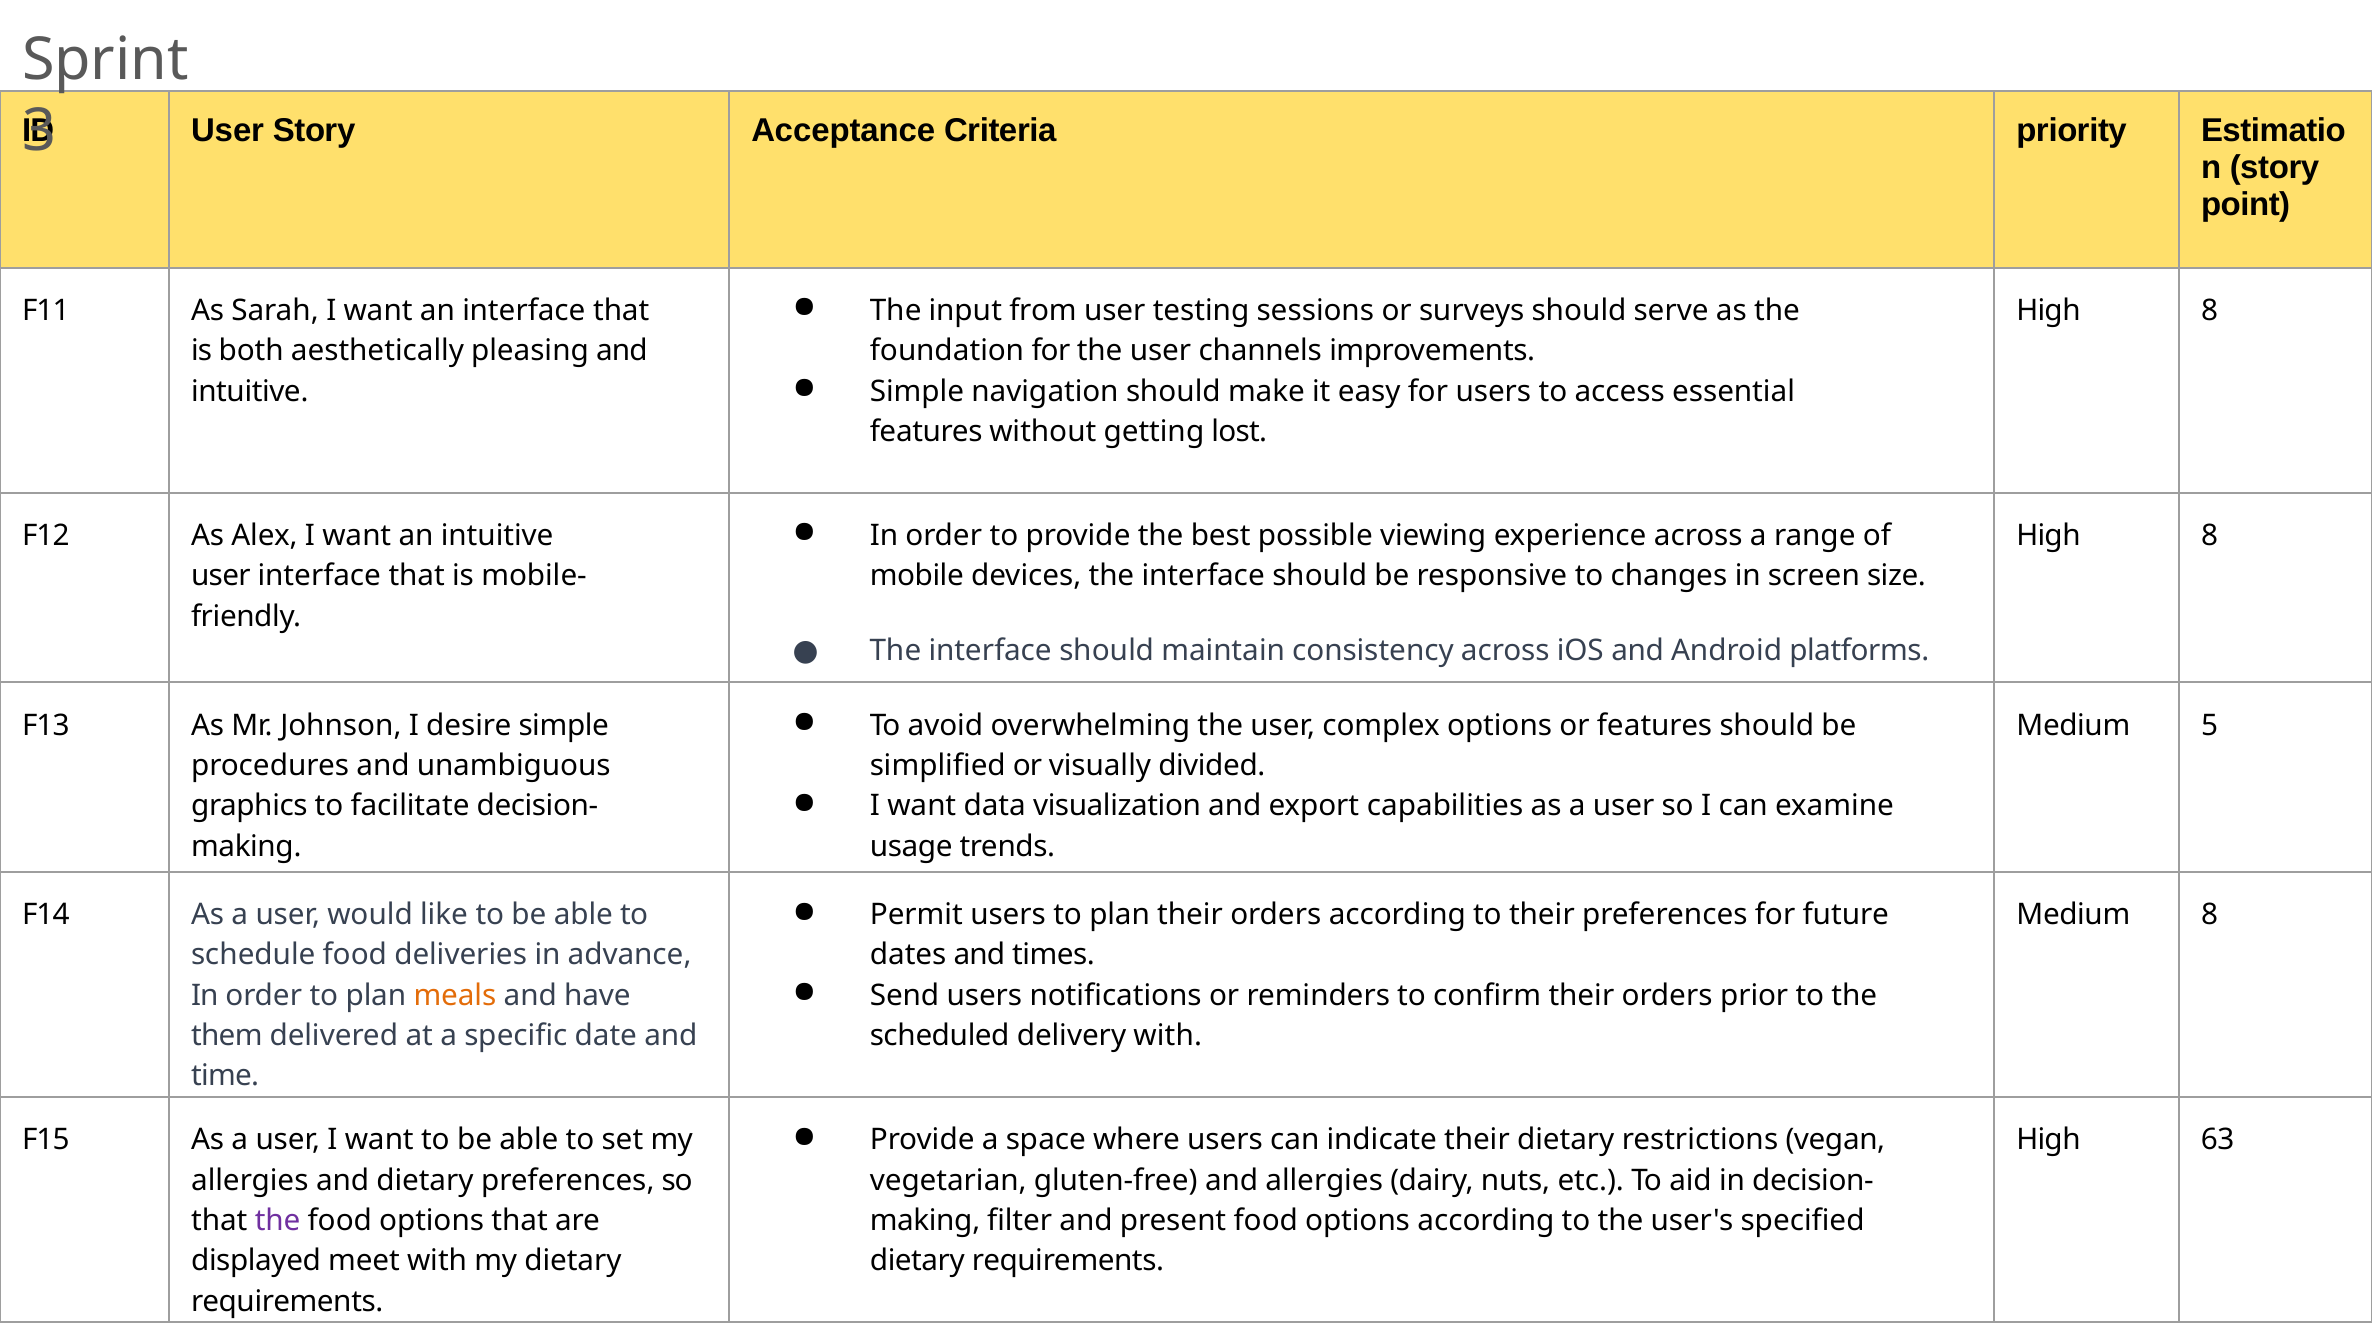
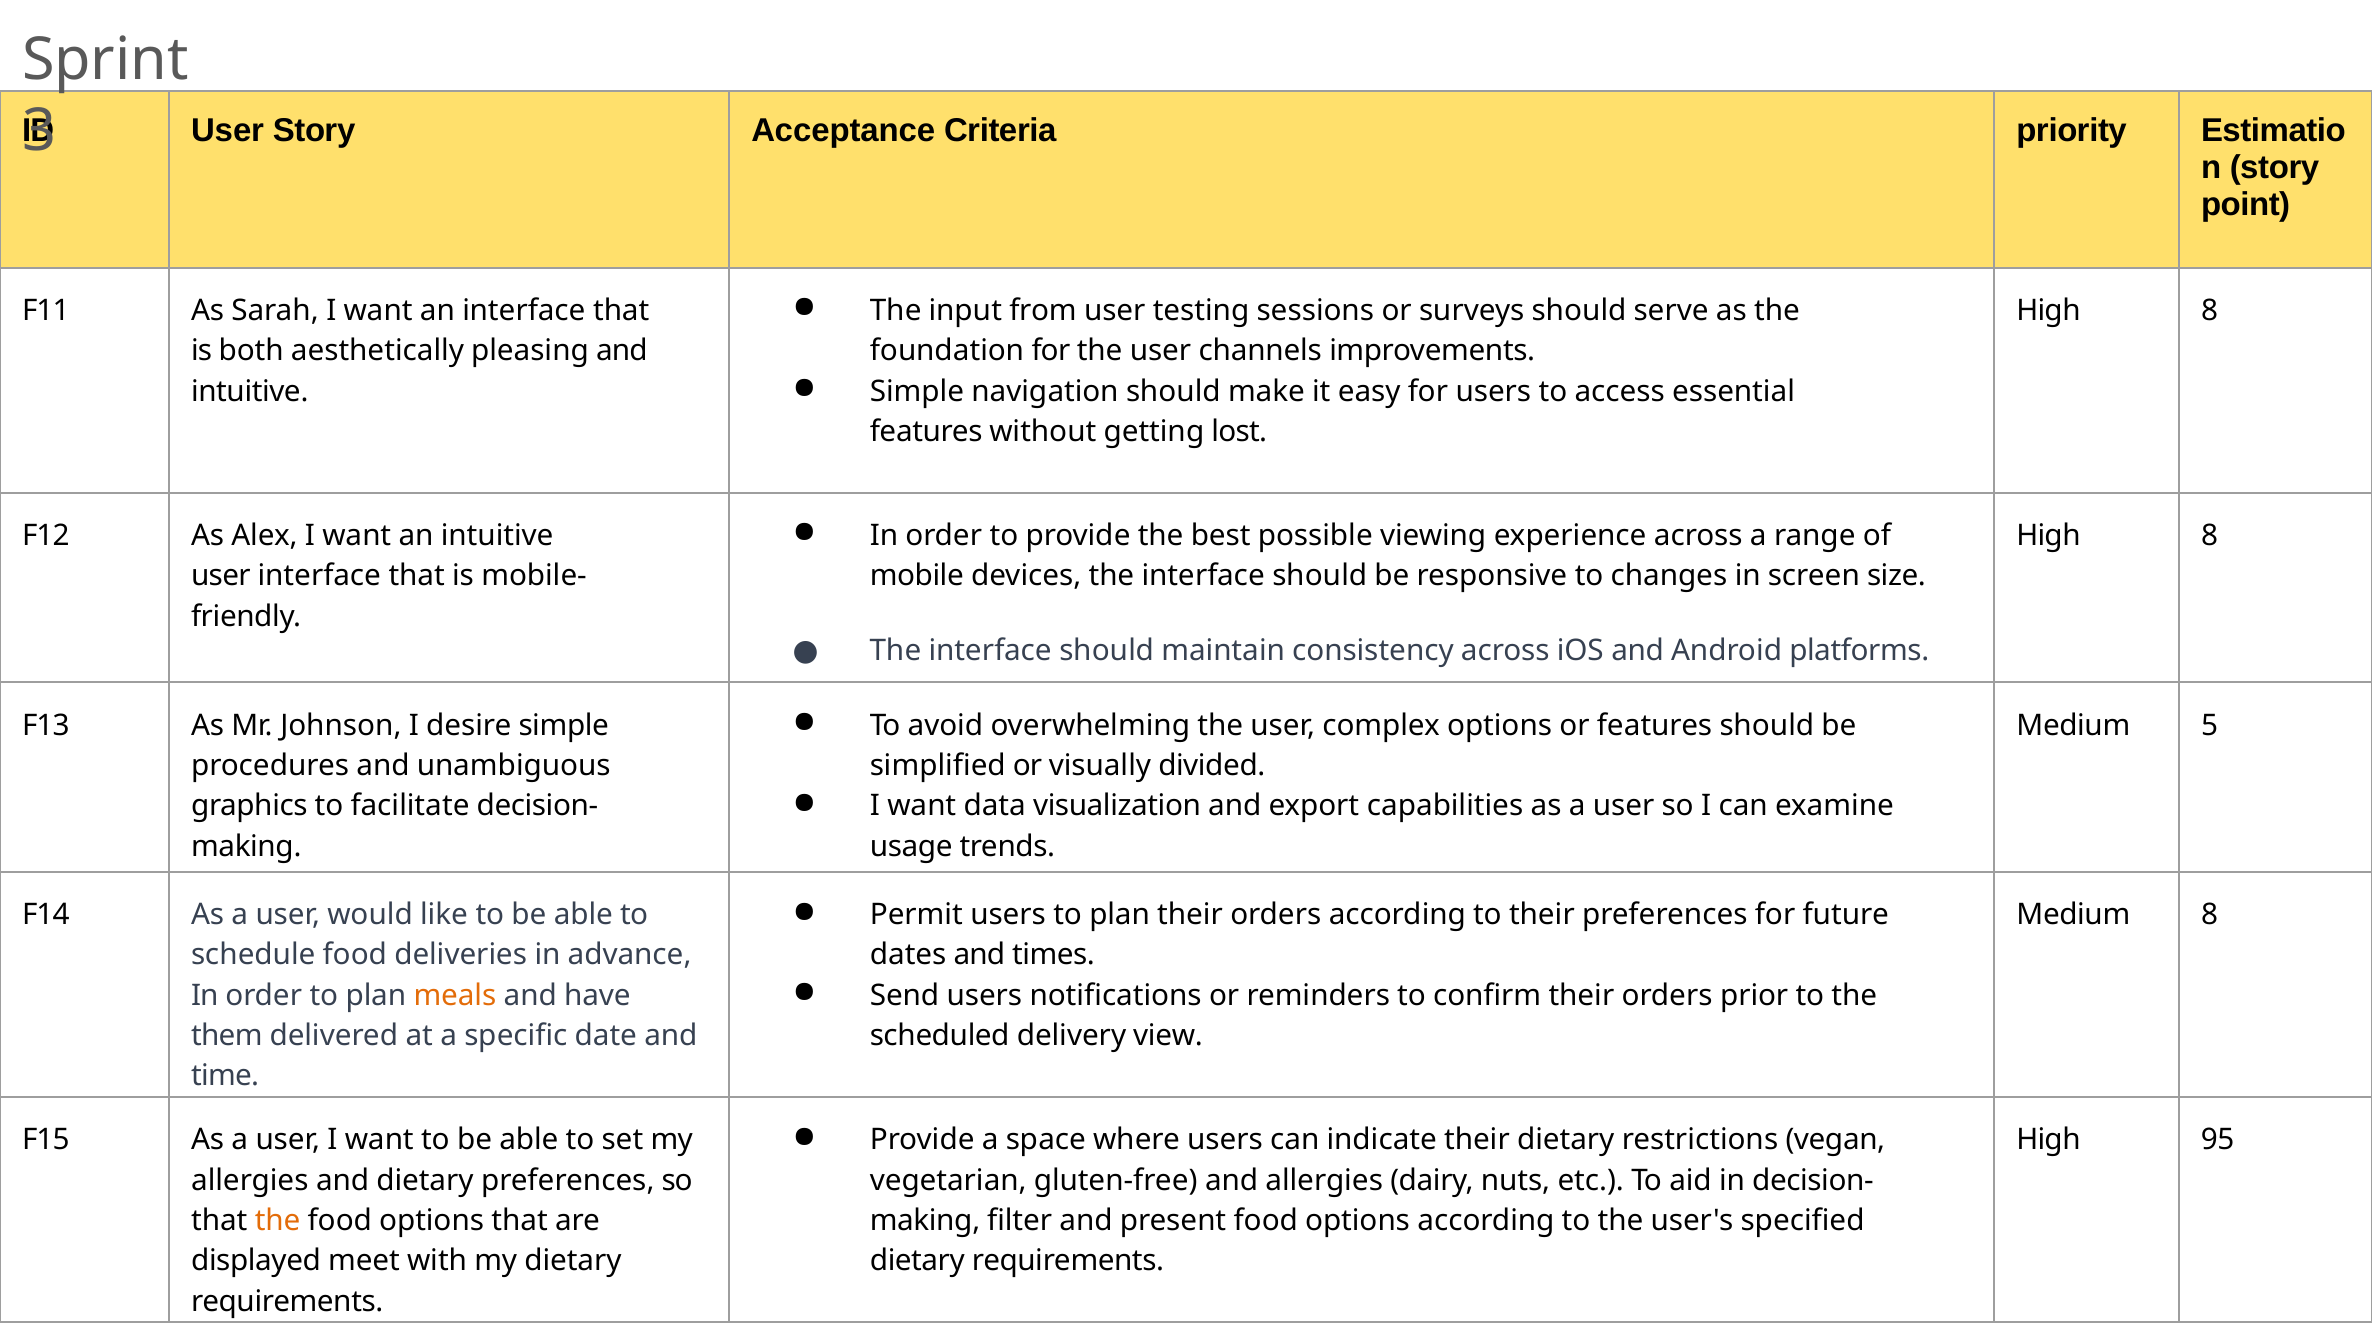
delivery with: with -> view
63: 63 -> 95
the at (278, 1221) colour: purple -> orange
